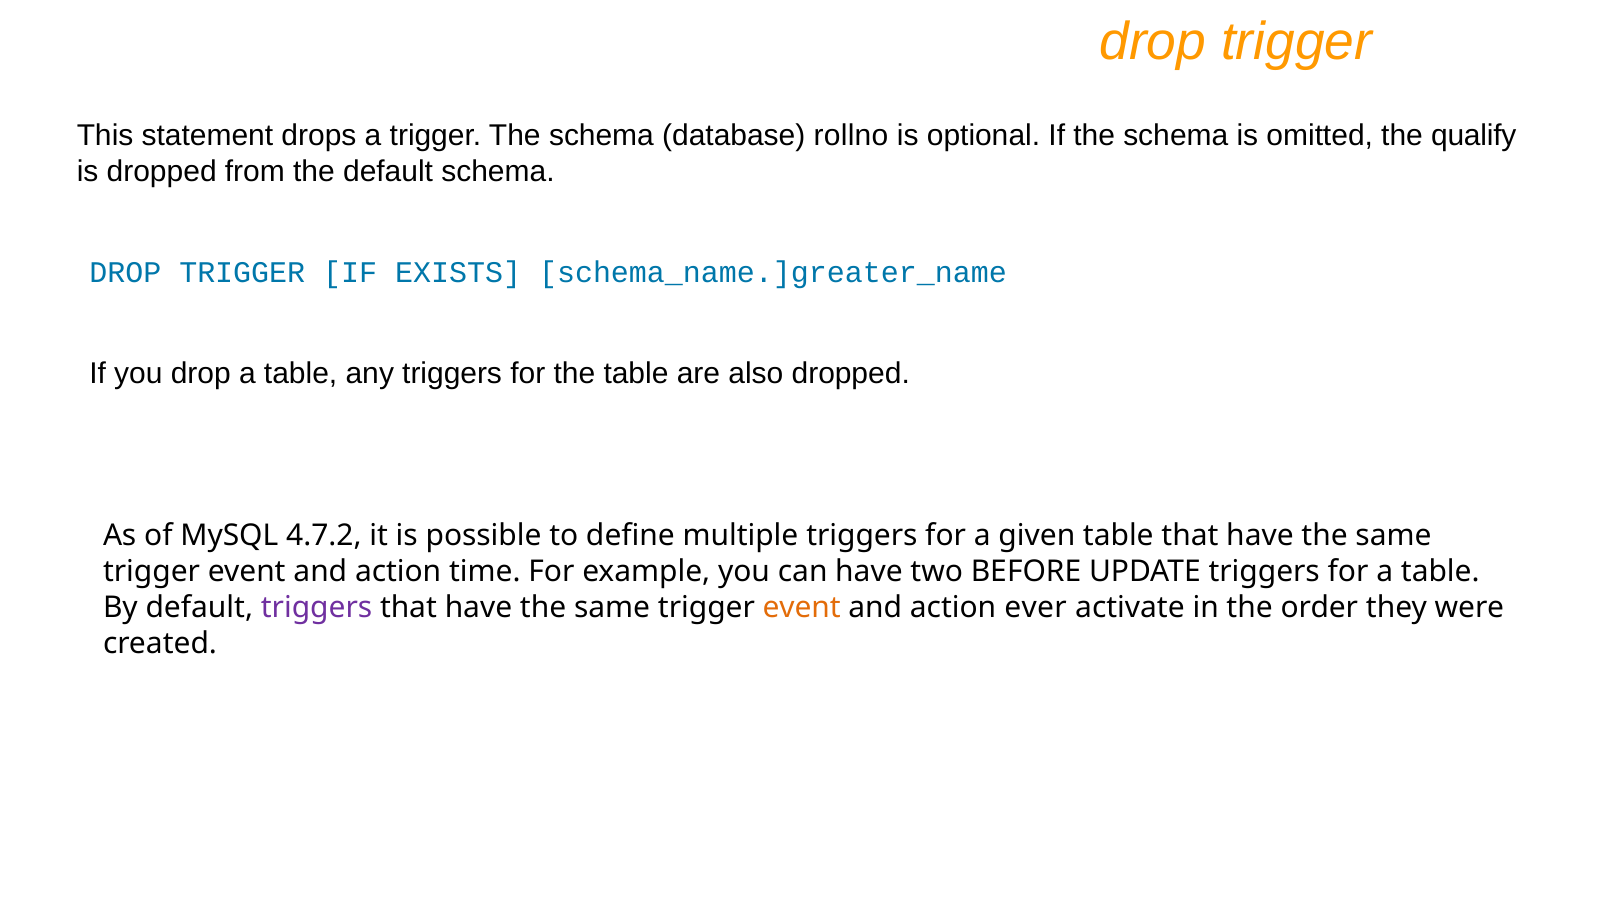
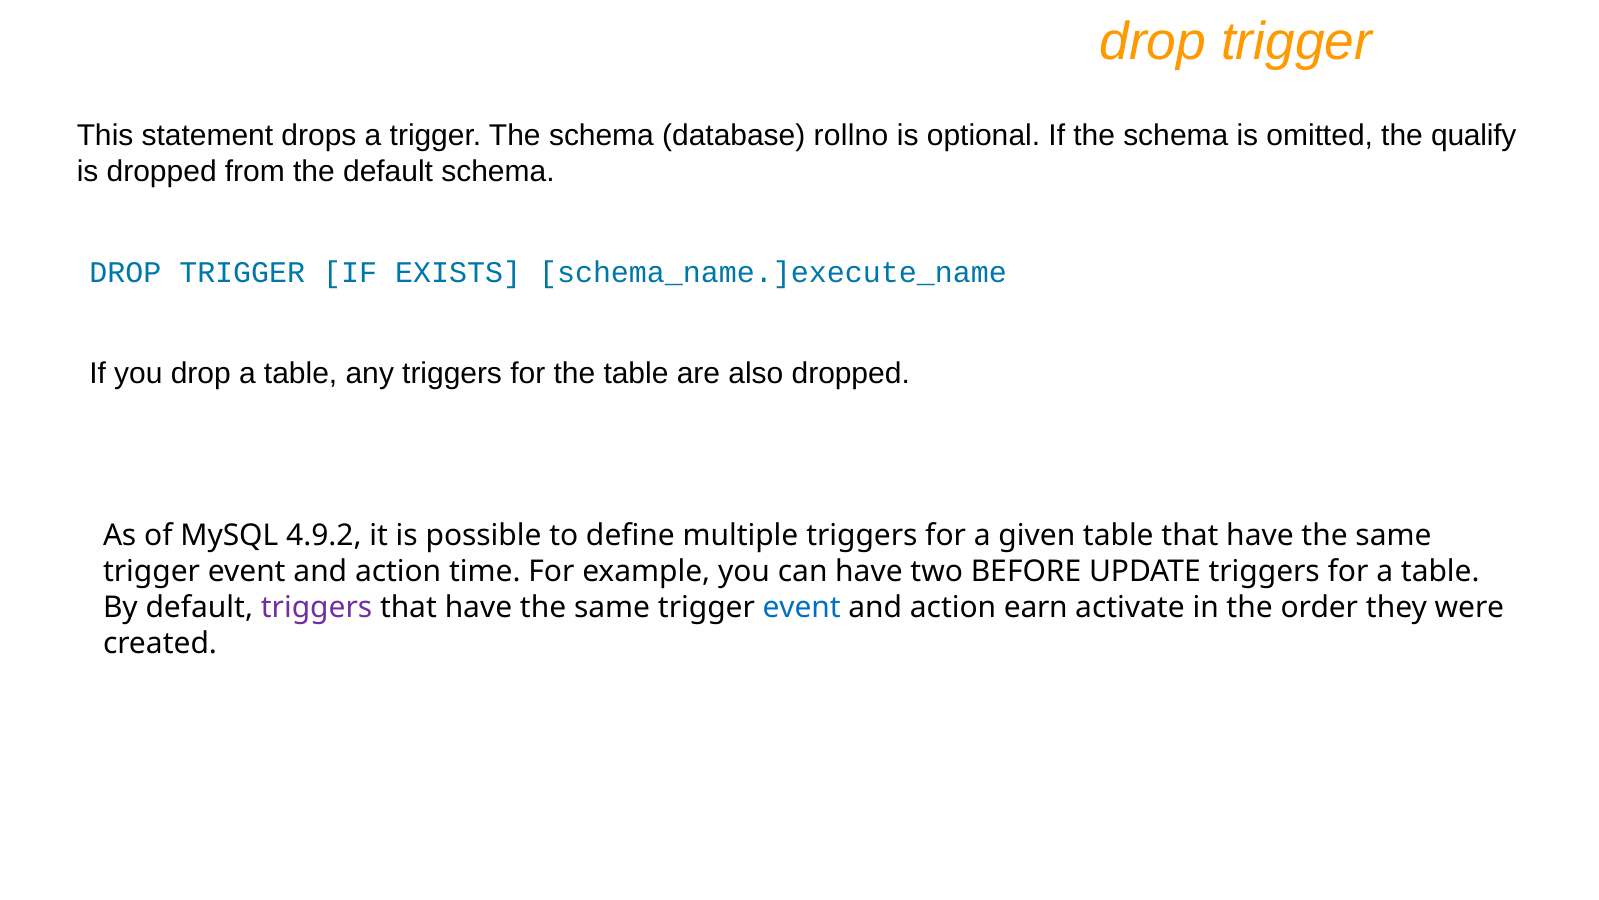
schema_name.]greater_name: schema_name.]greater_name -> schema_name.]execute_name
4.7.2: 4.7.2 -> 4.9.2
event at (802, 608) colour: orange -> blue
ever: ever -> earn
